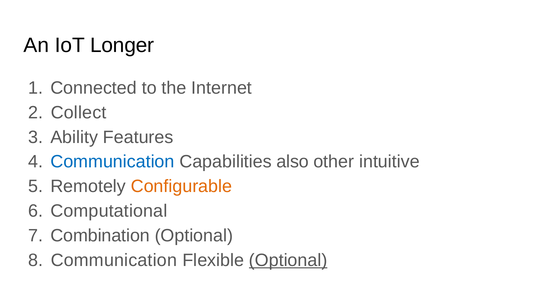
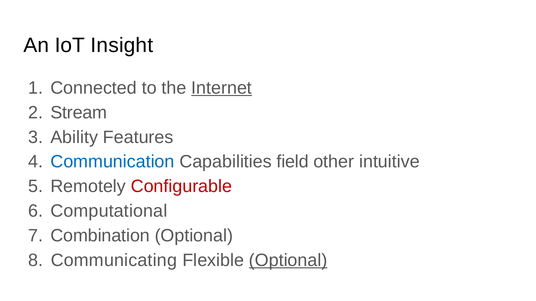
Longer: Longer -> Insight
Internet underline: none -> present
Collect: Collect -> Stream
also: also -> field
Configurable colour: orange -> red
Communication at (114, 261): Communication -> Communicating
